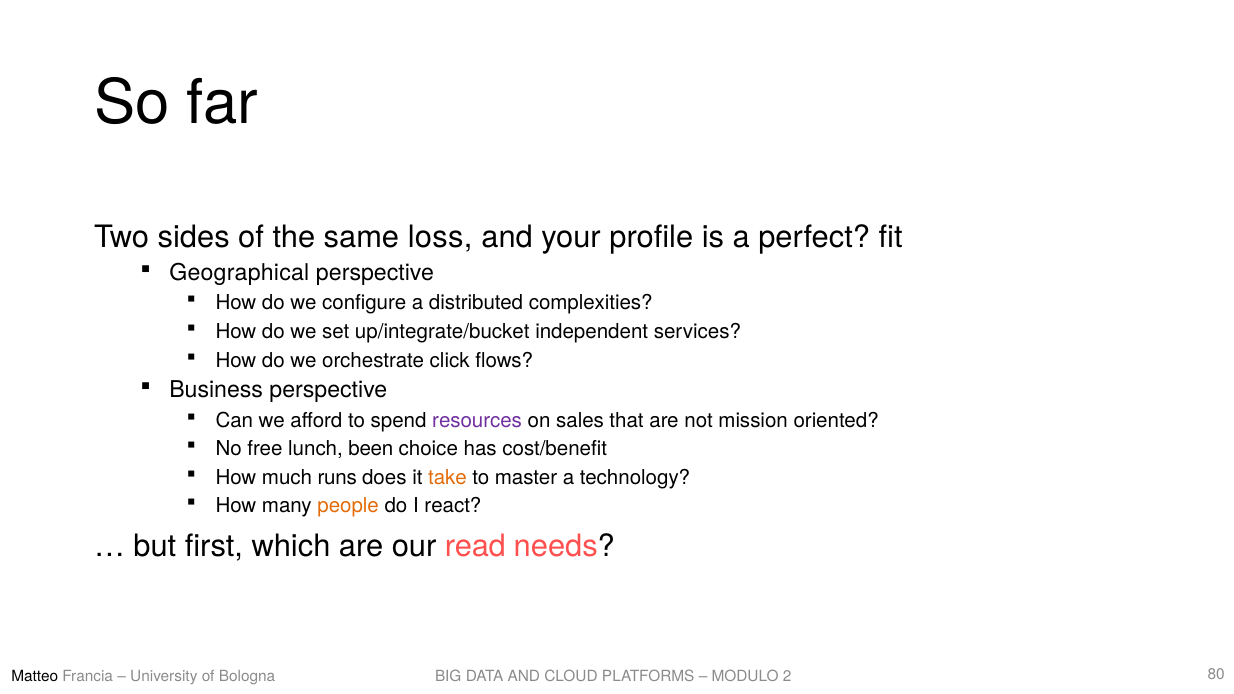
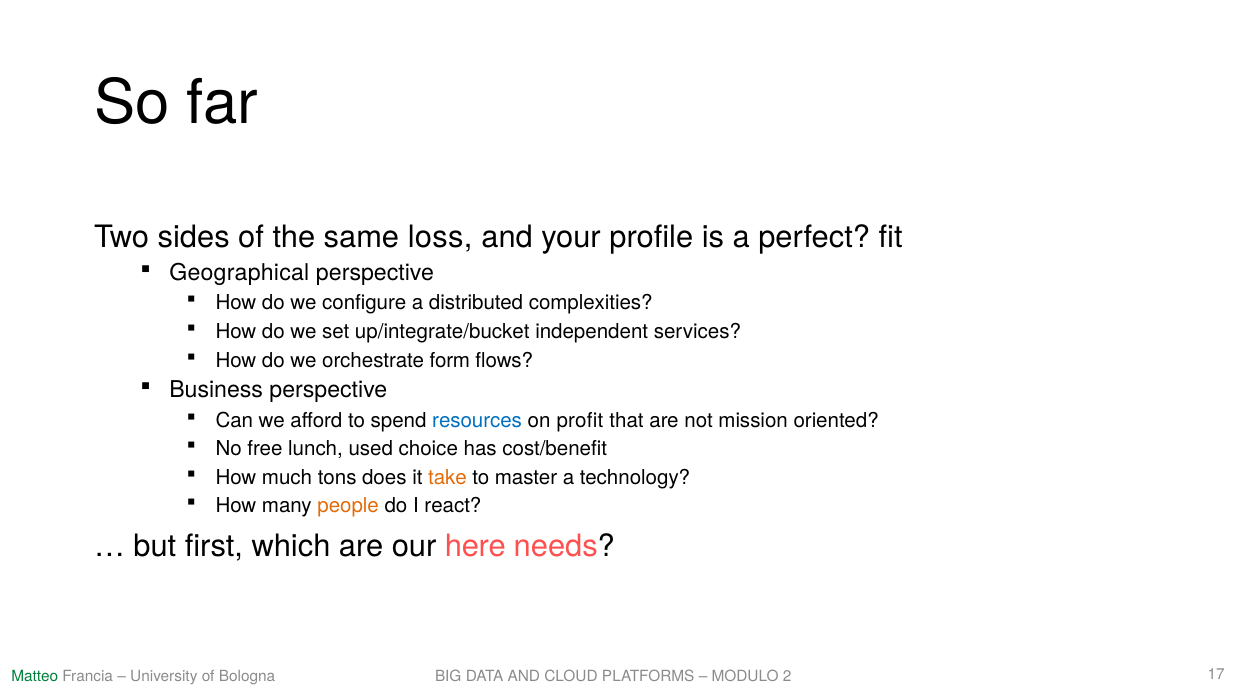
click: click -> form
resources colour: purple -> blue
sales: sales -> profit
been: been -> used
runs: runs -> tons
read: read -> here
Matteo colour: black -> green
80: 80 -> 17
